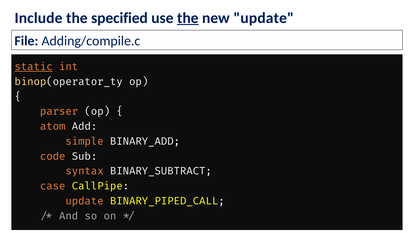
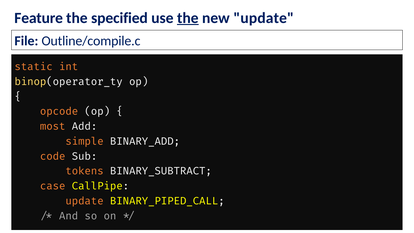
Include: Include -> Feature
Adding/compile.c: Adding/compile.c -> Outline/compile.c
static underline: present -> none
parser: parser -> opcode
atom: atom -> most
syntax: syntax -> tokens
